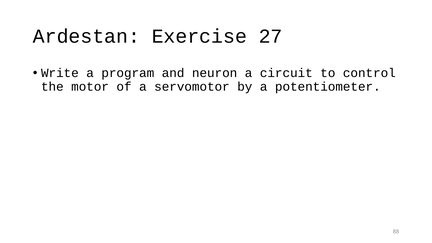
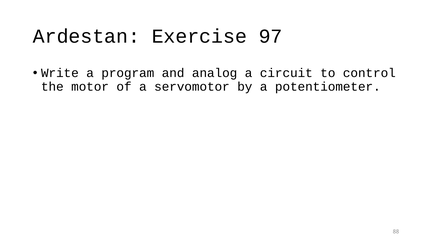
27: 27 -> 97
neuron: neuron -> analog
